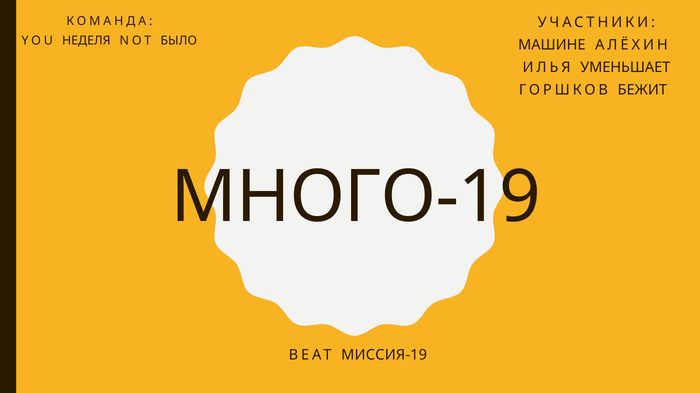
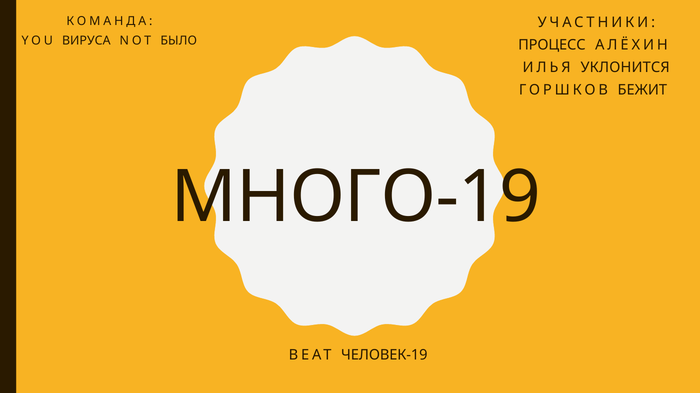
НЕДЕЛЯ: НЕДЕЛЯ -> ВИРУСА
МАШИНЕ: МАШИНЕ -> ПРОЦЕСС
УМЕНЬШАЕТ: УМЕНЬШАЕТ -> УКЛОНИТСЯ
МИССИЯ-19: МИССИЯ-19 -> ЧЕЛОВЕК-19
